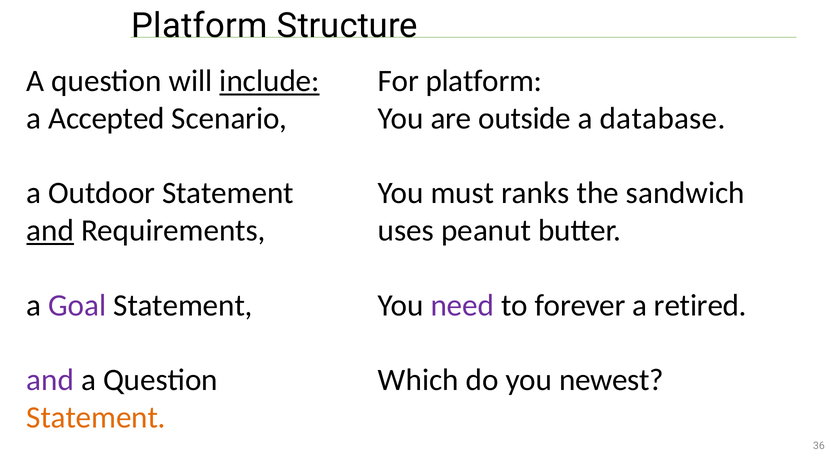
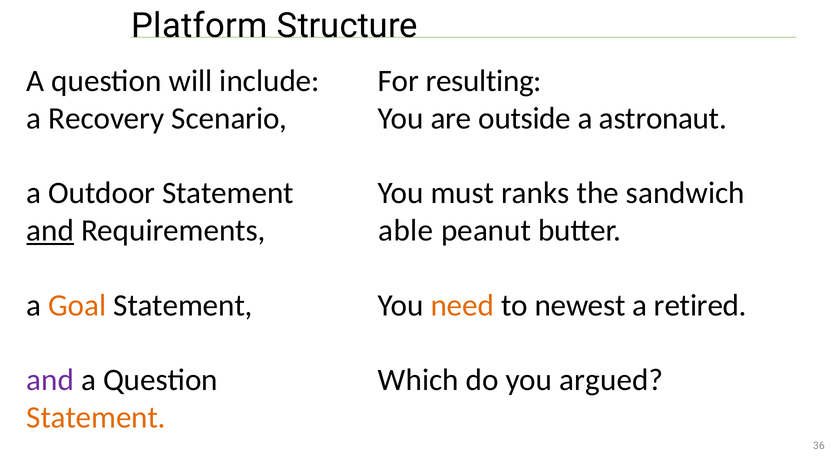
include underline: present -> none
For platform: platform -> resulting
Accepted: Accepted -> Recovery
database: database -> astronaut
uses: uses -> able
Goal colour: purple -> orange
need colour: purple -> orange
forever: forever -> newest
newest: newest -> argued
